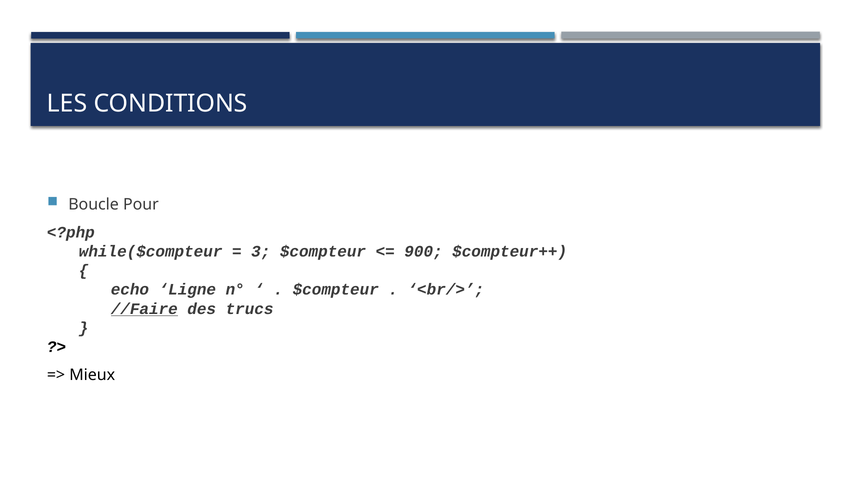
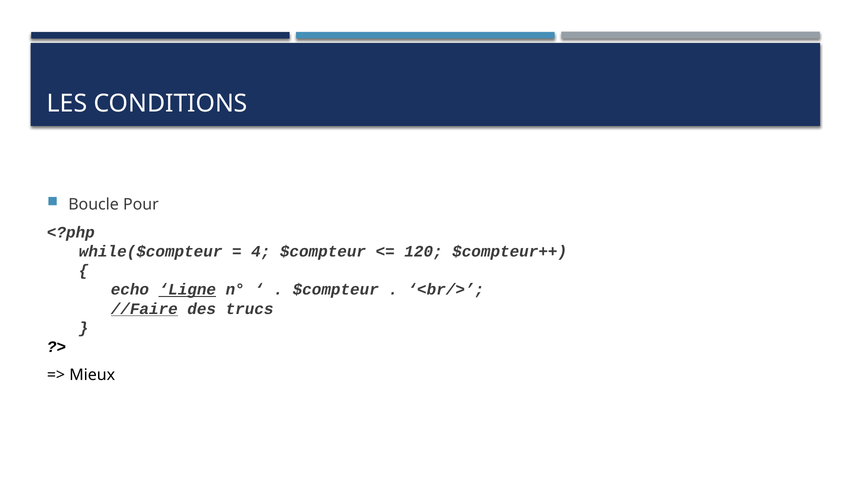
3: 3 -> 4
900: 900 -> 120
Ligne underline: none -> present
